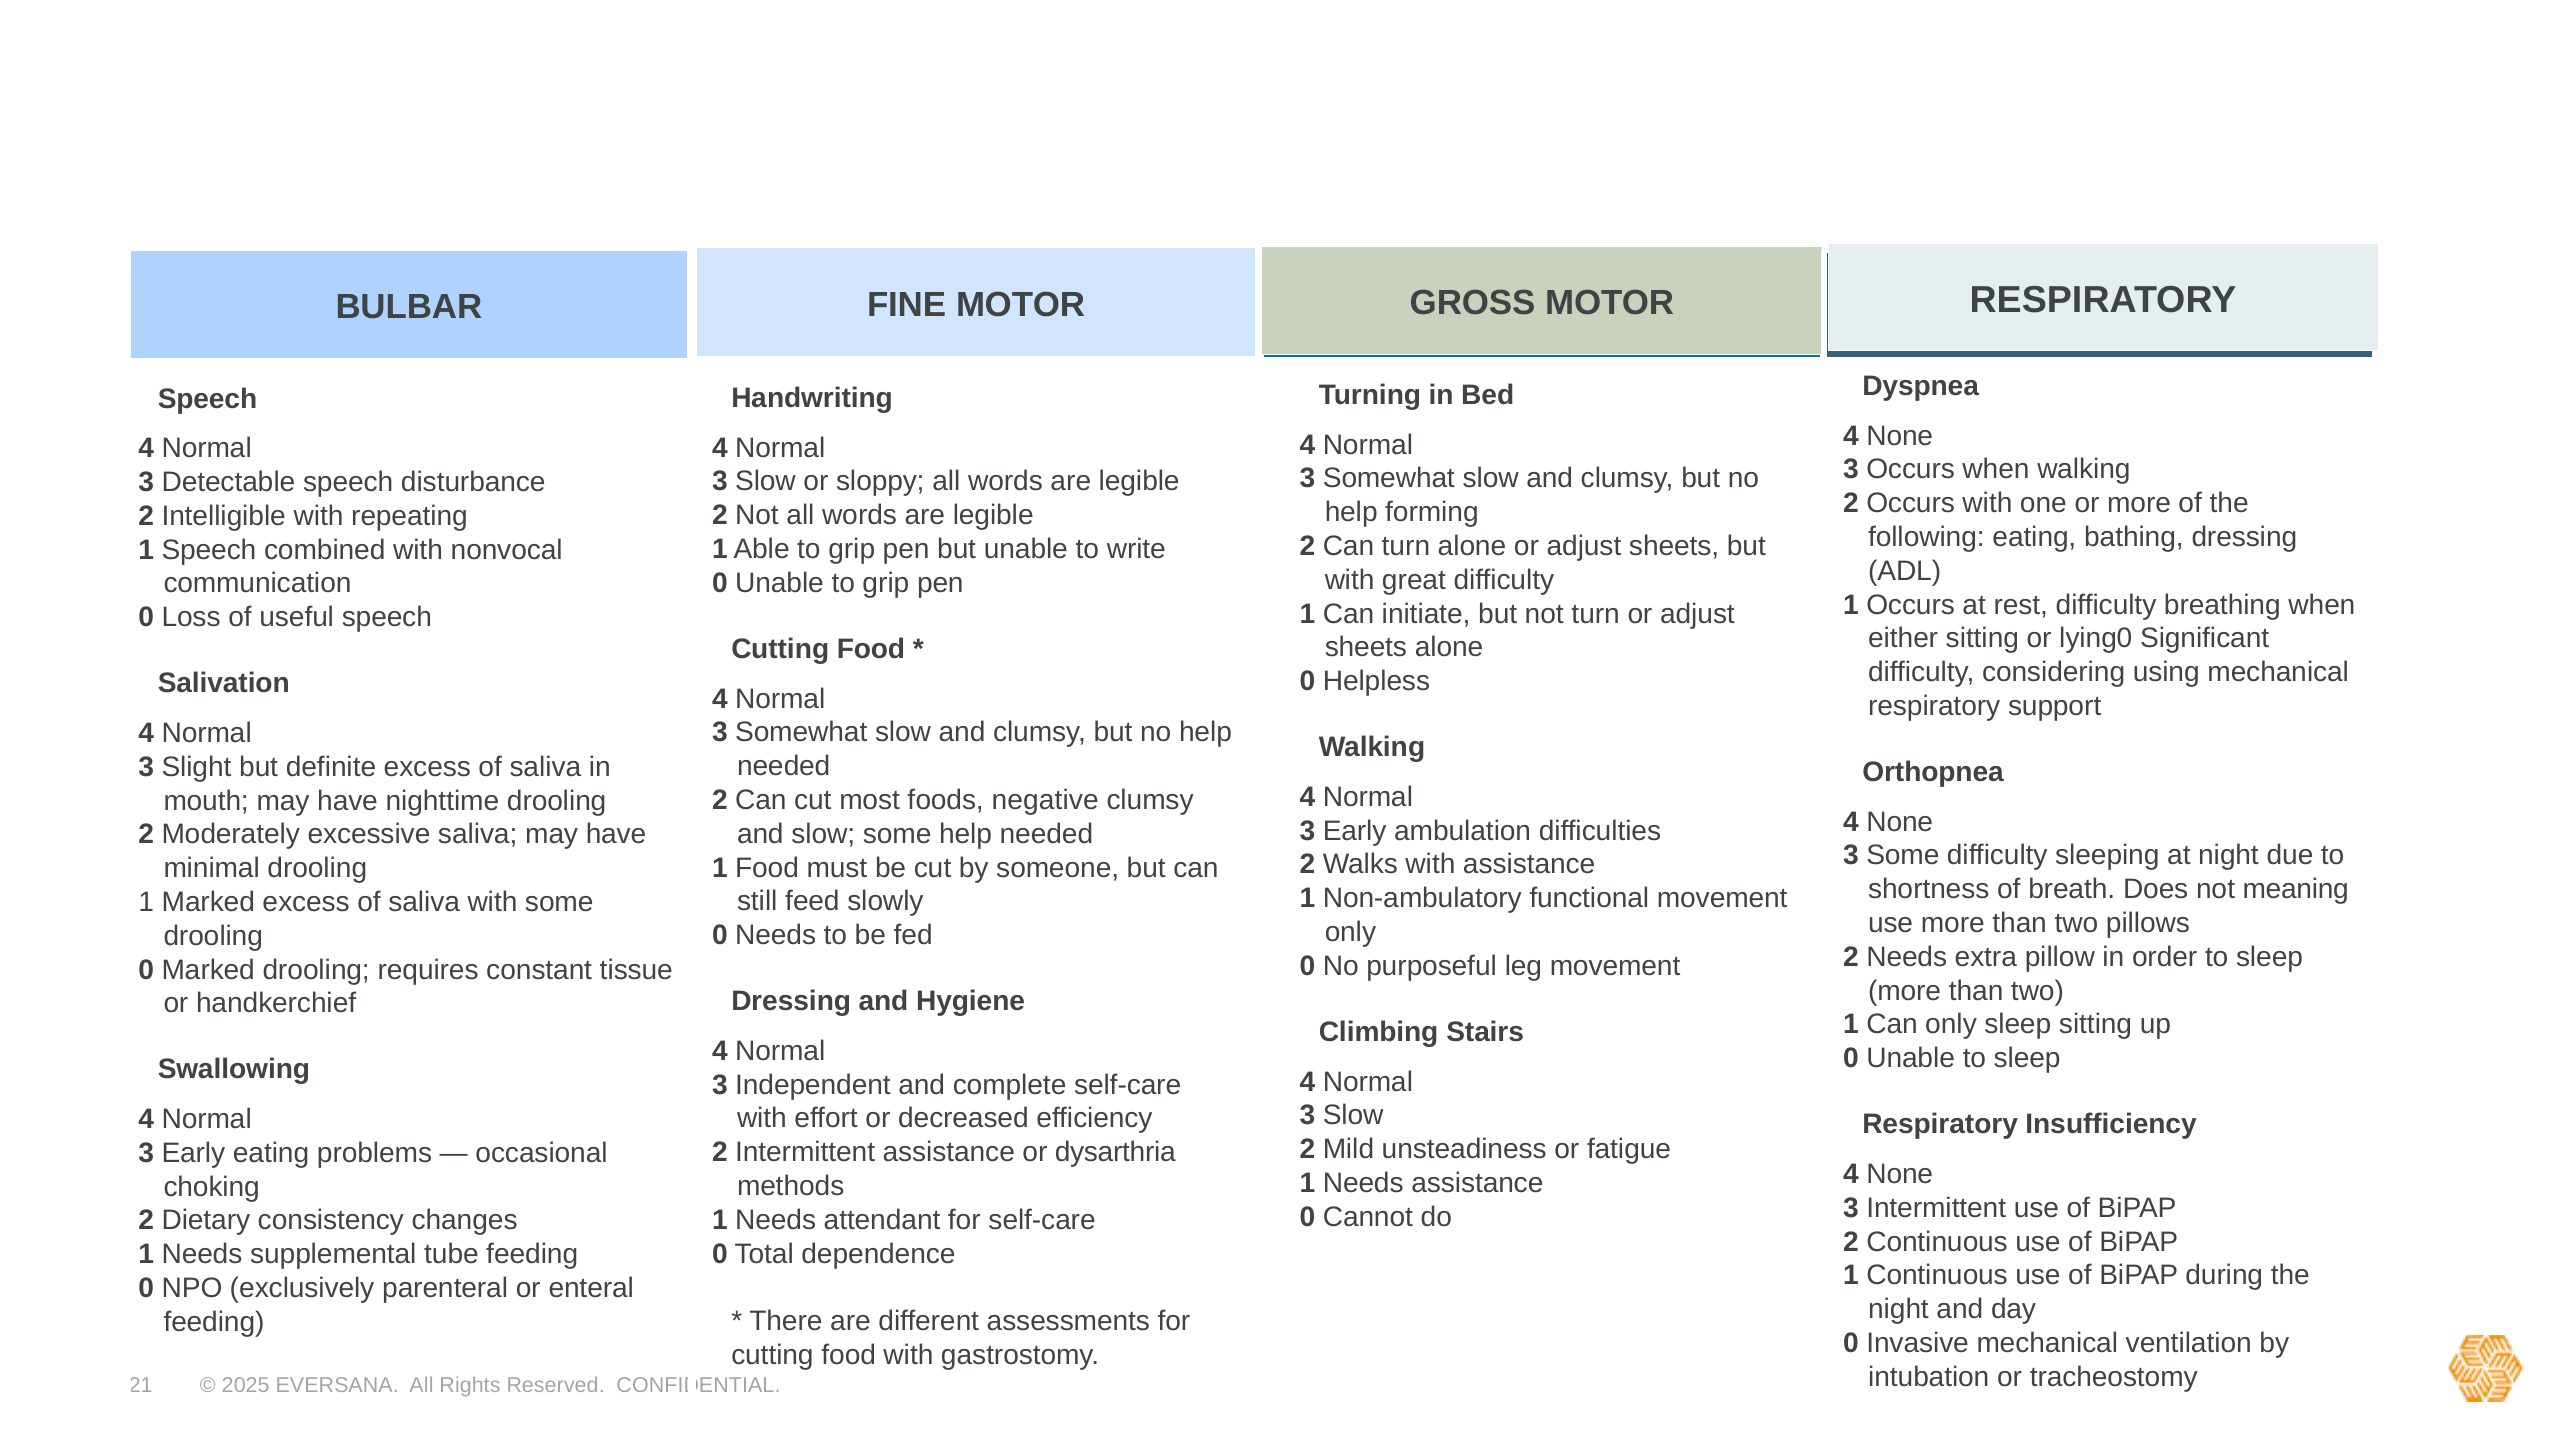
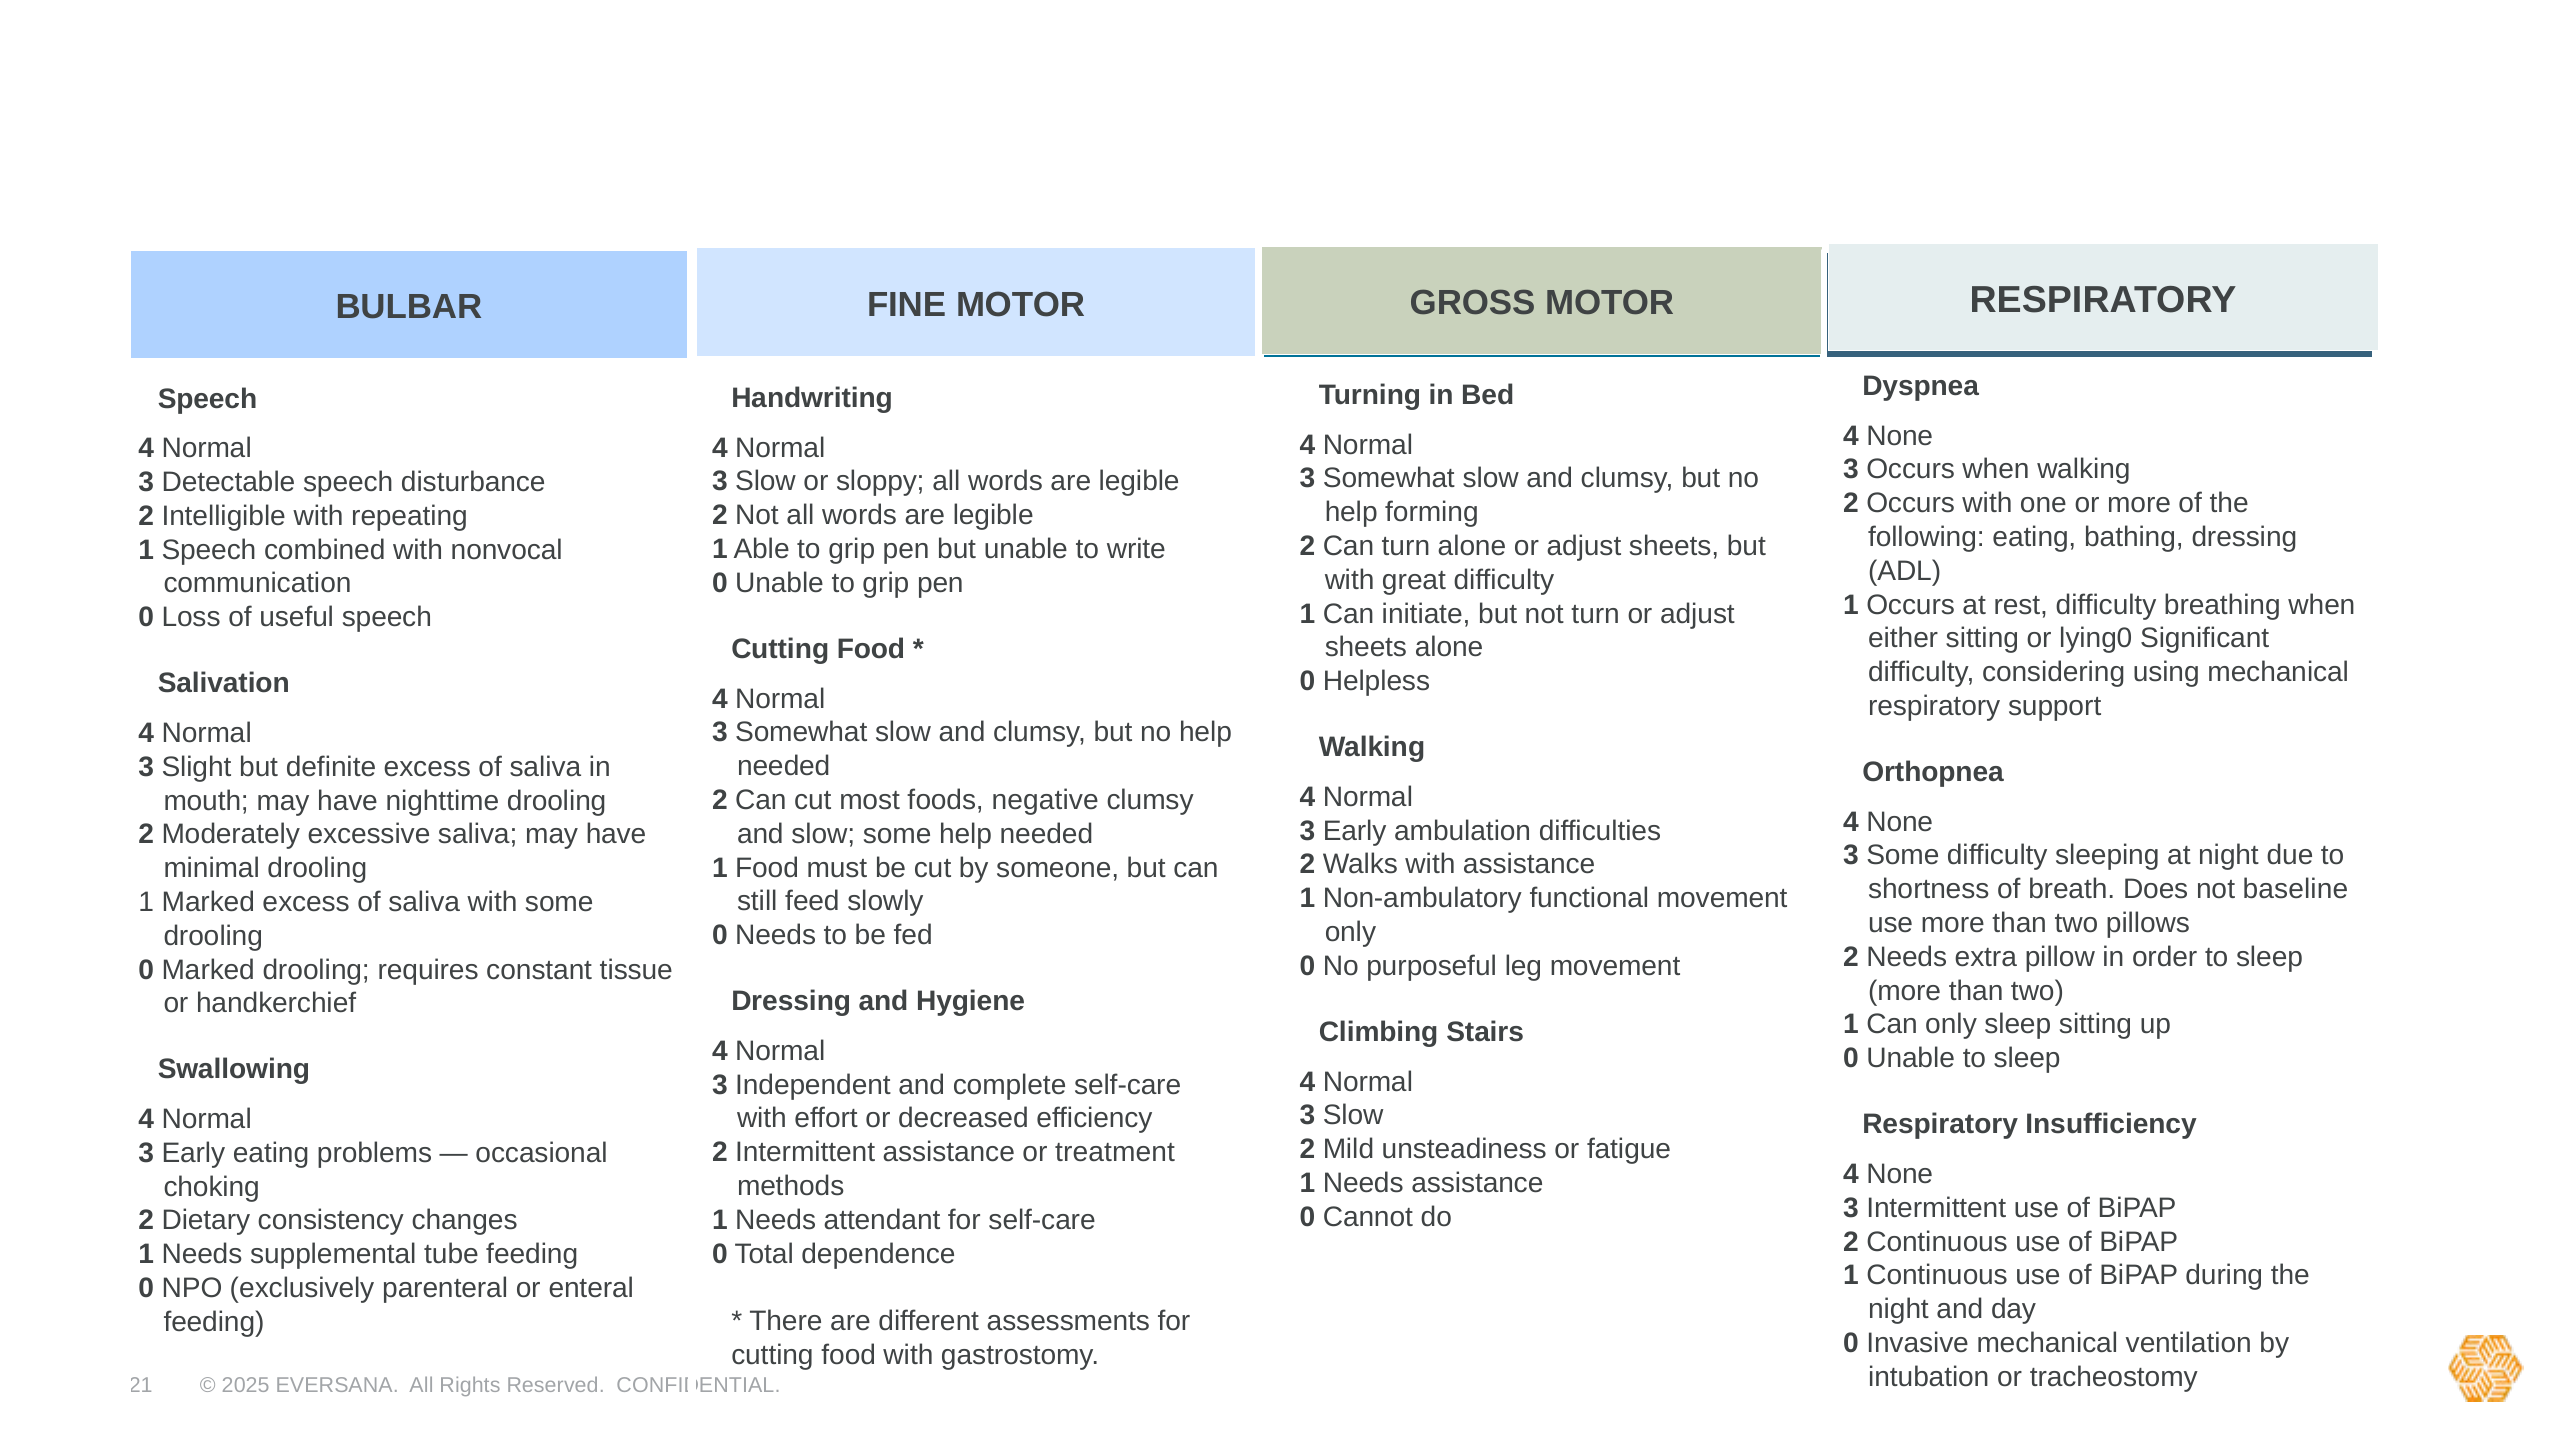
meaning: meaning -> baseline
dysarthria: dysarthria -> treatment
